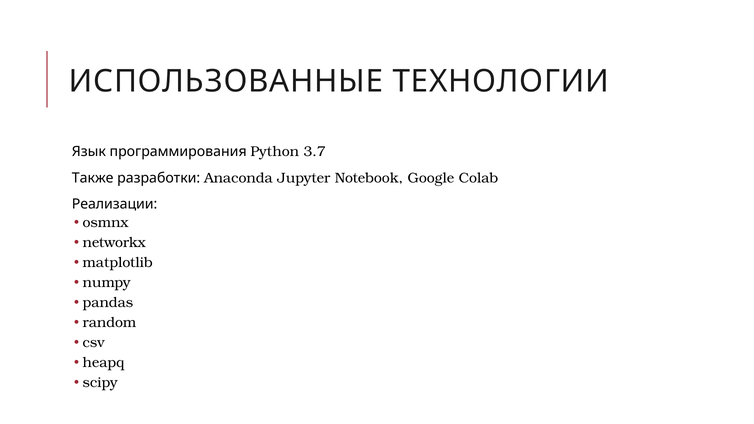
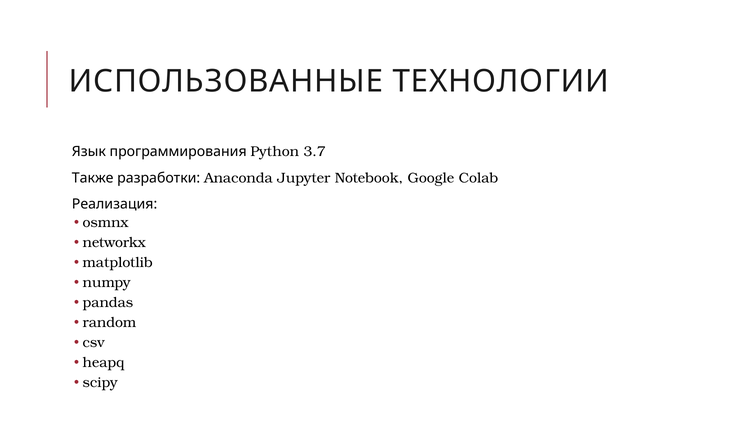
Реализации: Реализации -> Реализация
